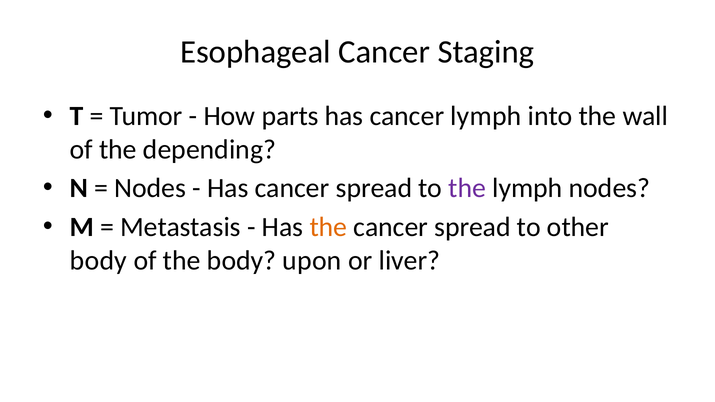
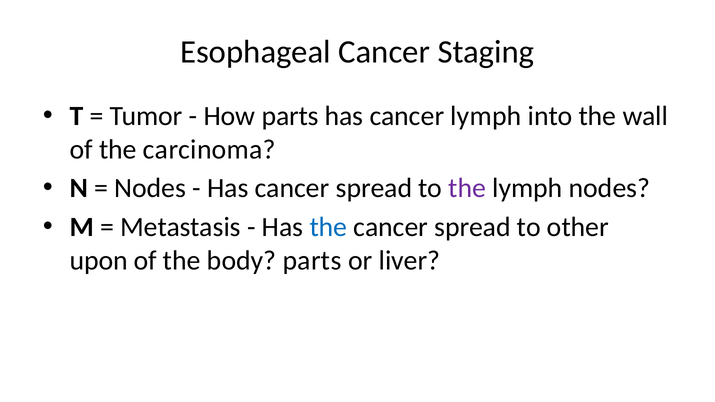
depending: depending -> carcinoma
the at (328, 227) colour: orange -> blue
body at (98, 261): body -> upon
body upon: upon -> parts
